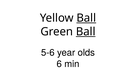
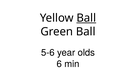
Ball at (86, 31) underline: present -> none
